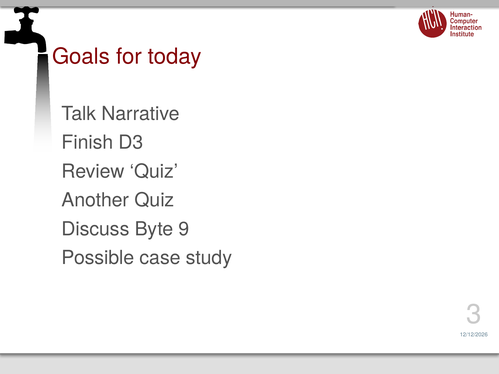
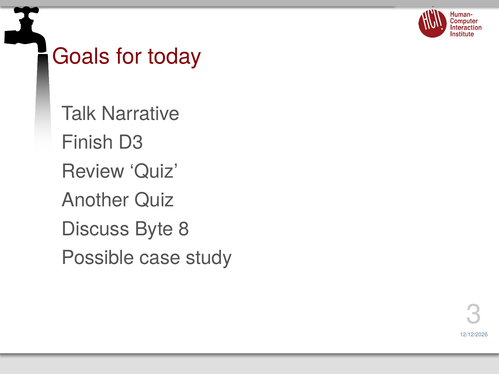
9: 9 -> 8
